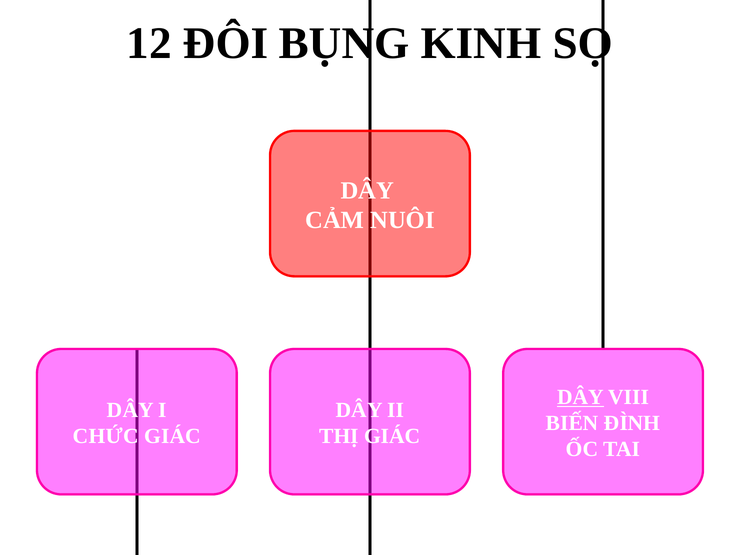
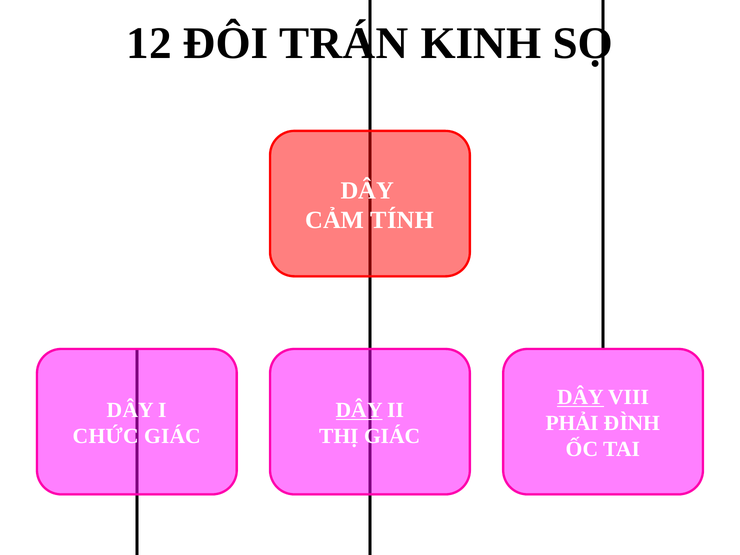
BỤNG: BỤNG -> TRÁN
NUÔI: NUÔI -> TÍNH
DÂY at (359, 410) underline: none -> present
BIẾN: BIẾN -> PHẢI
